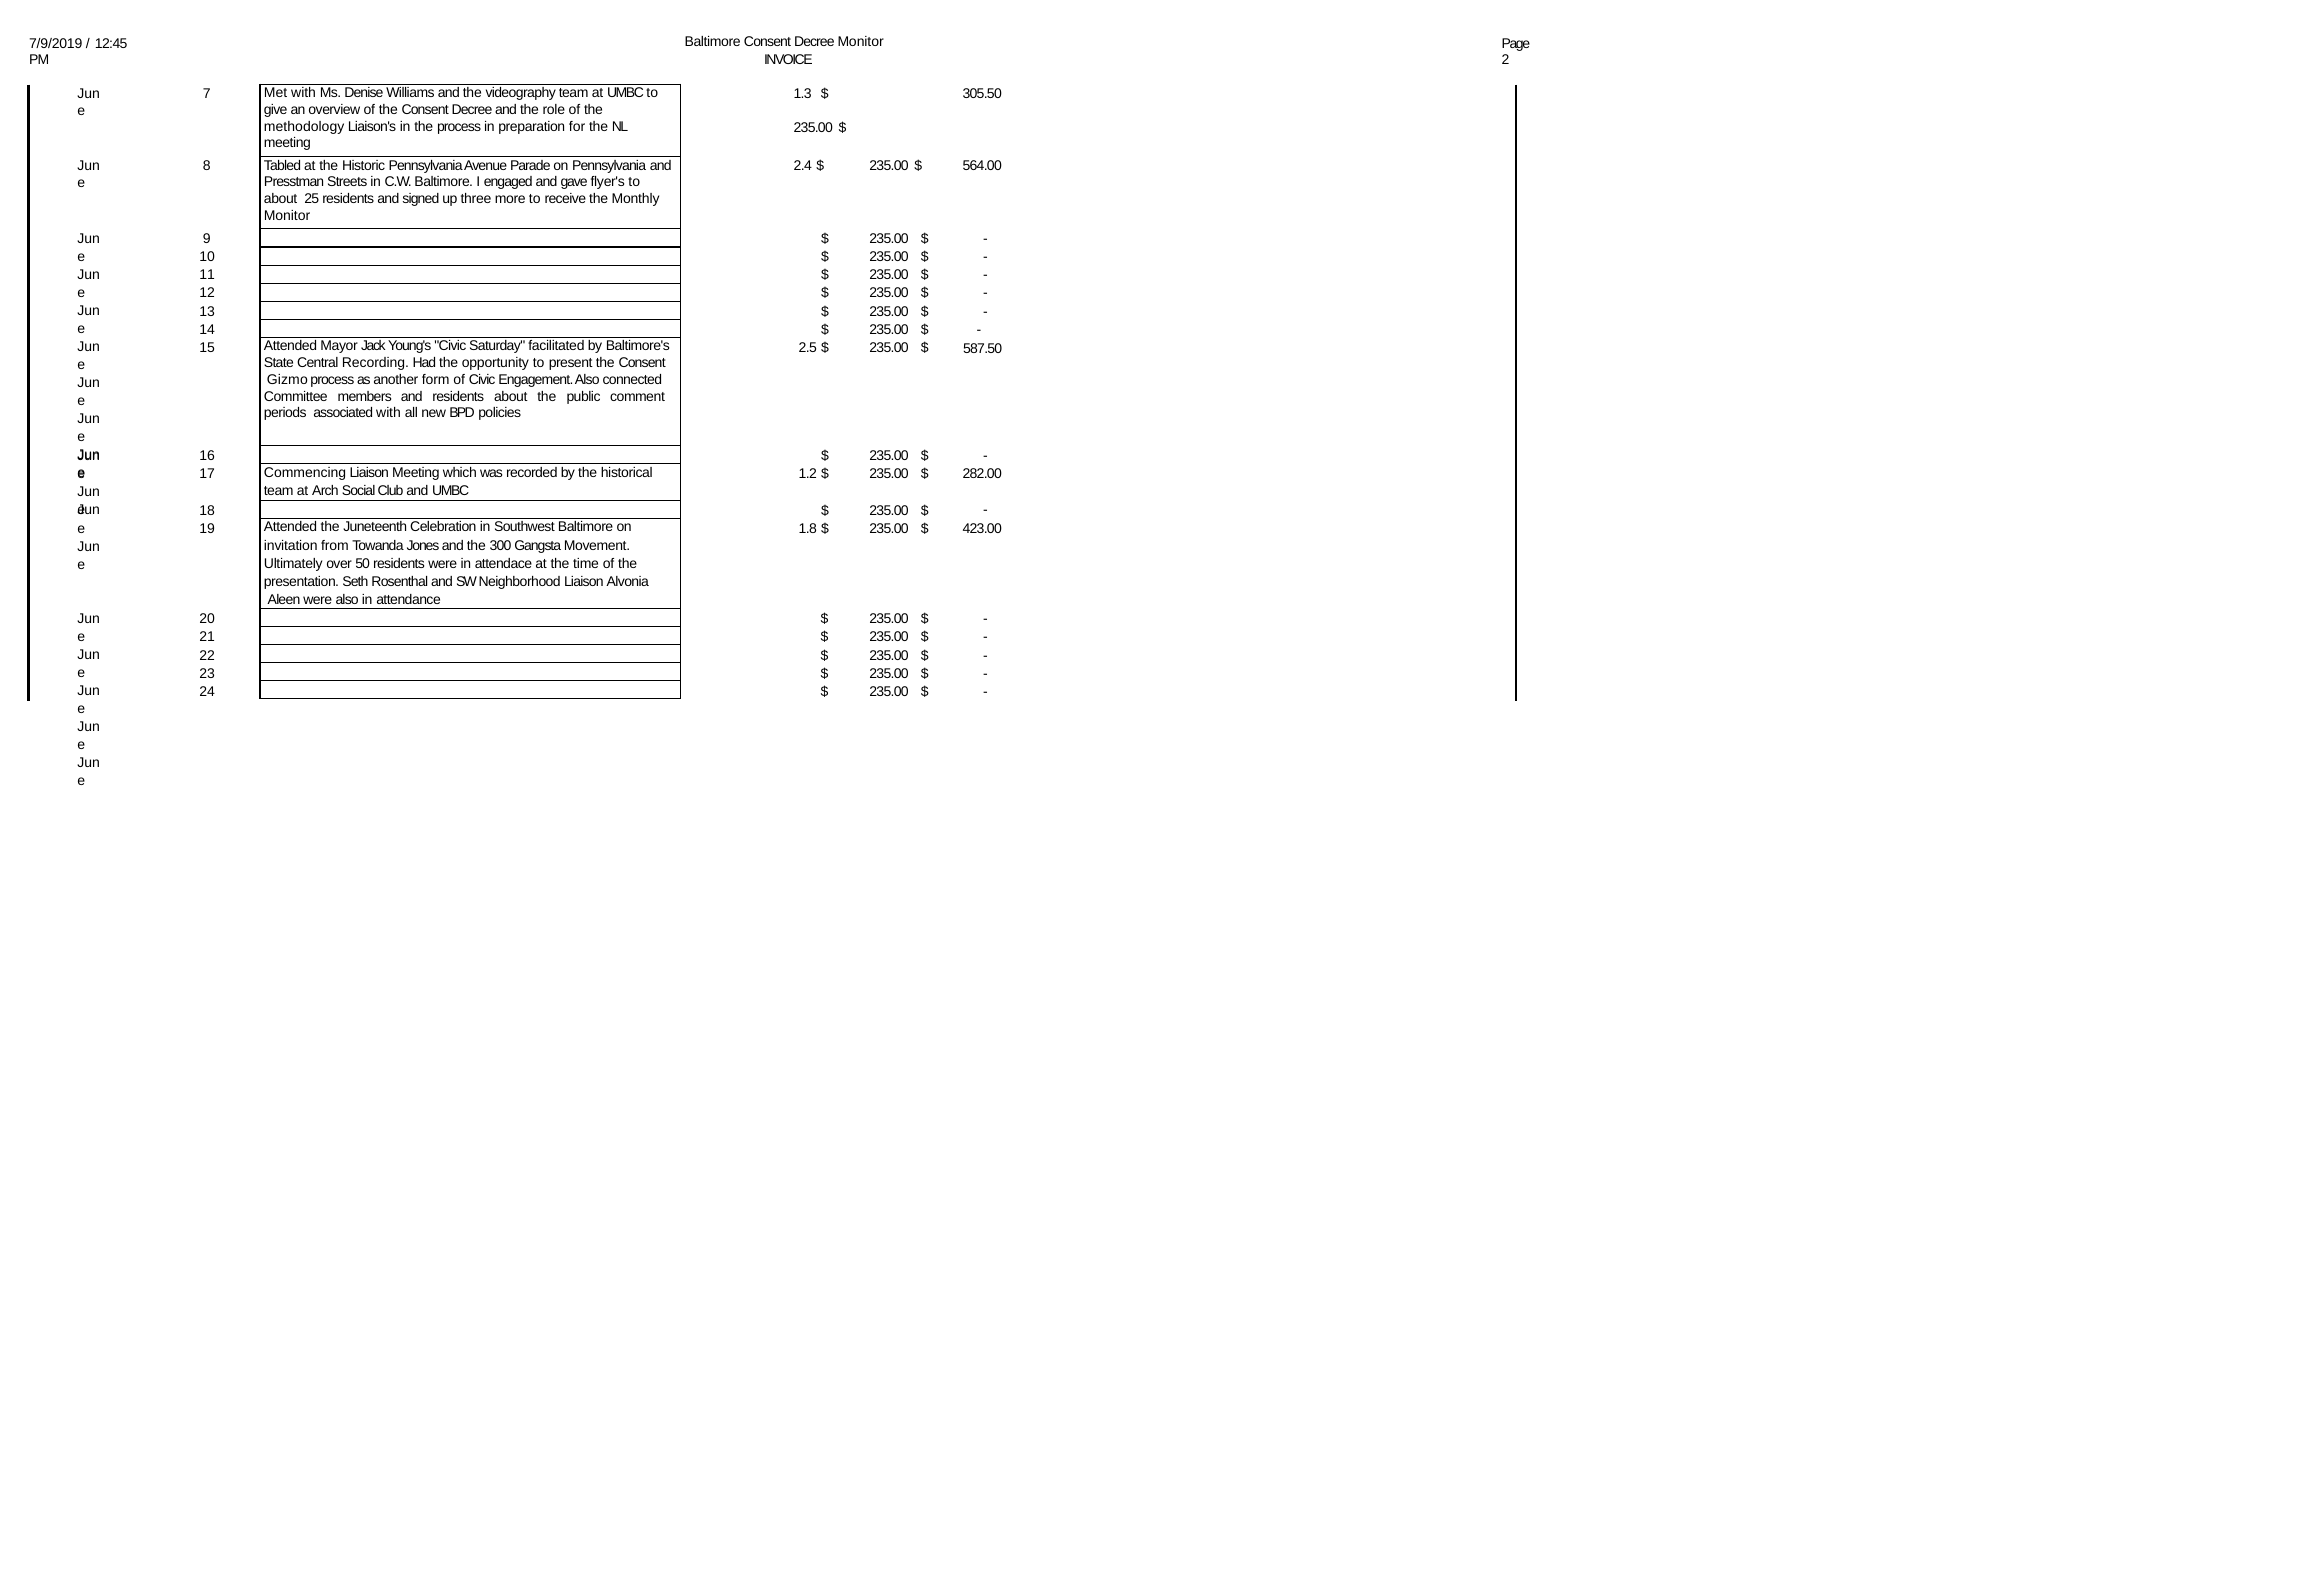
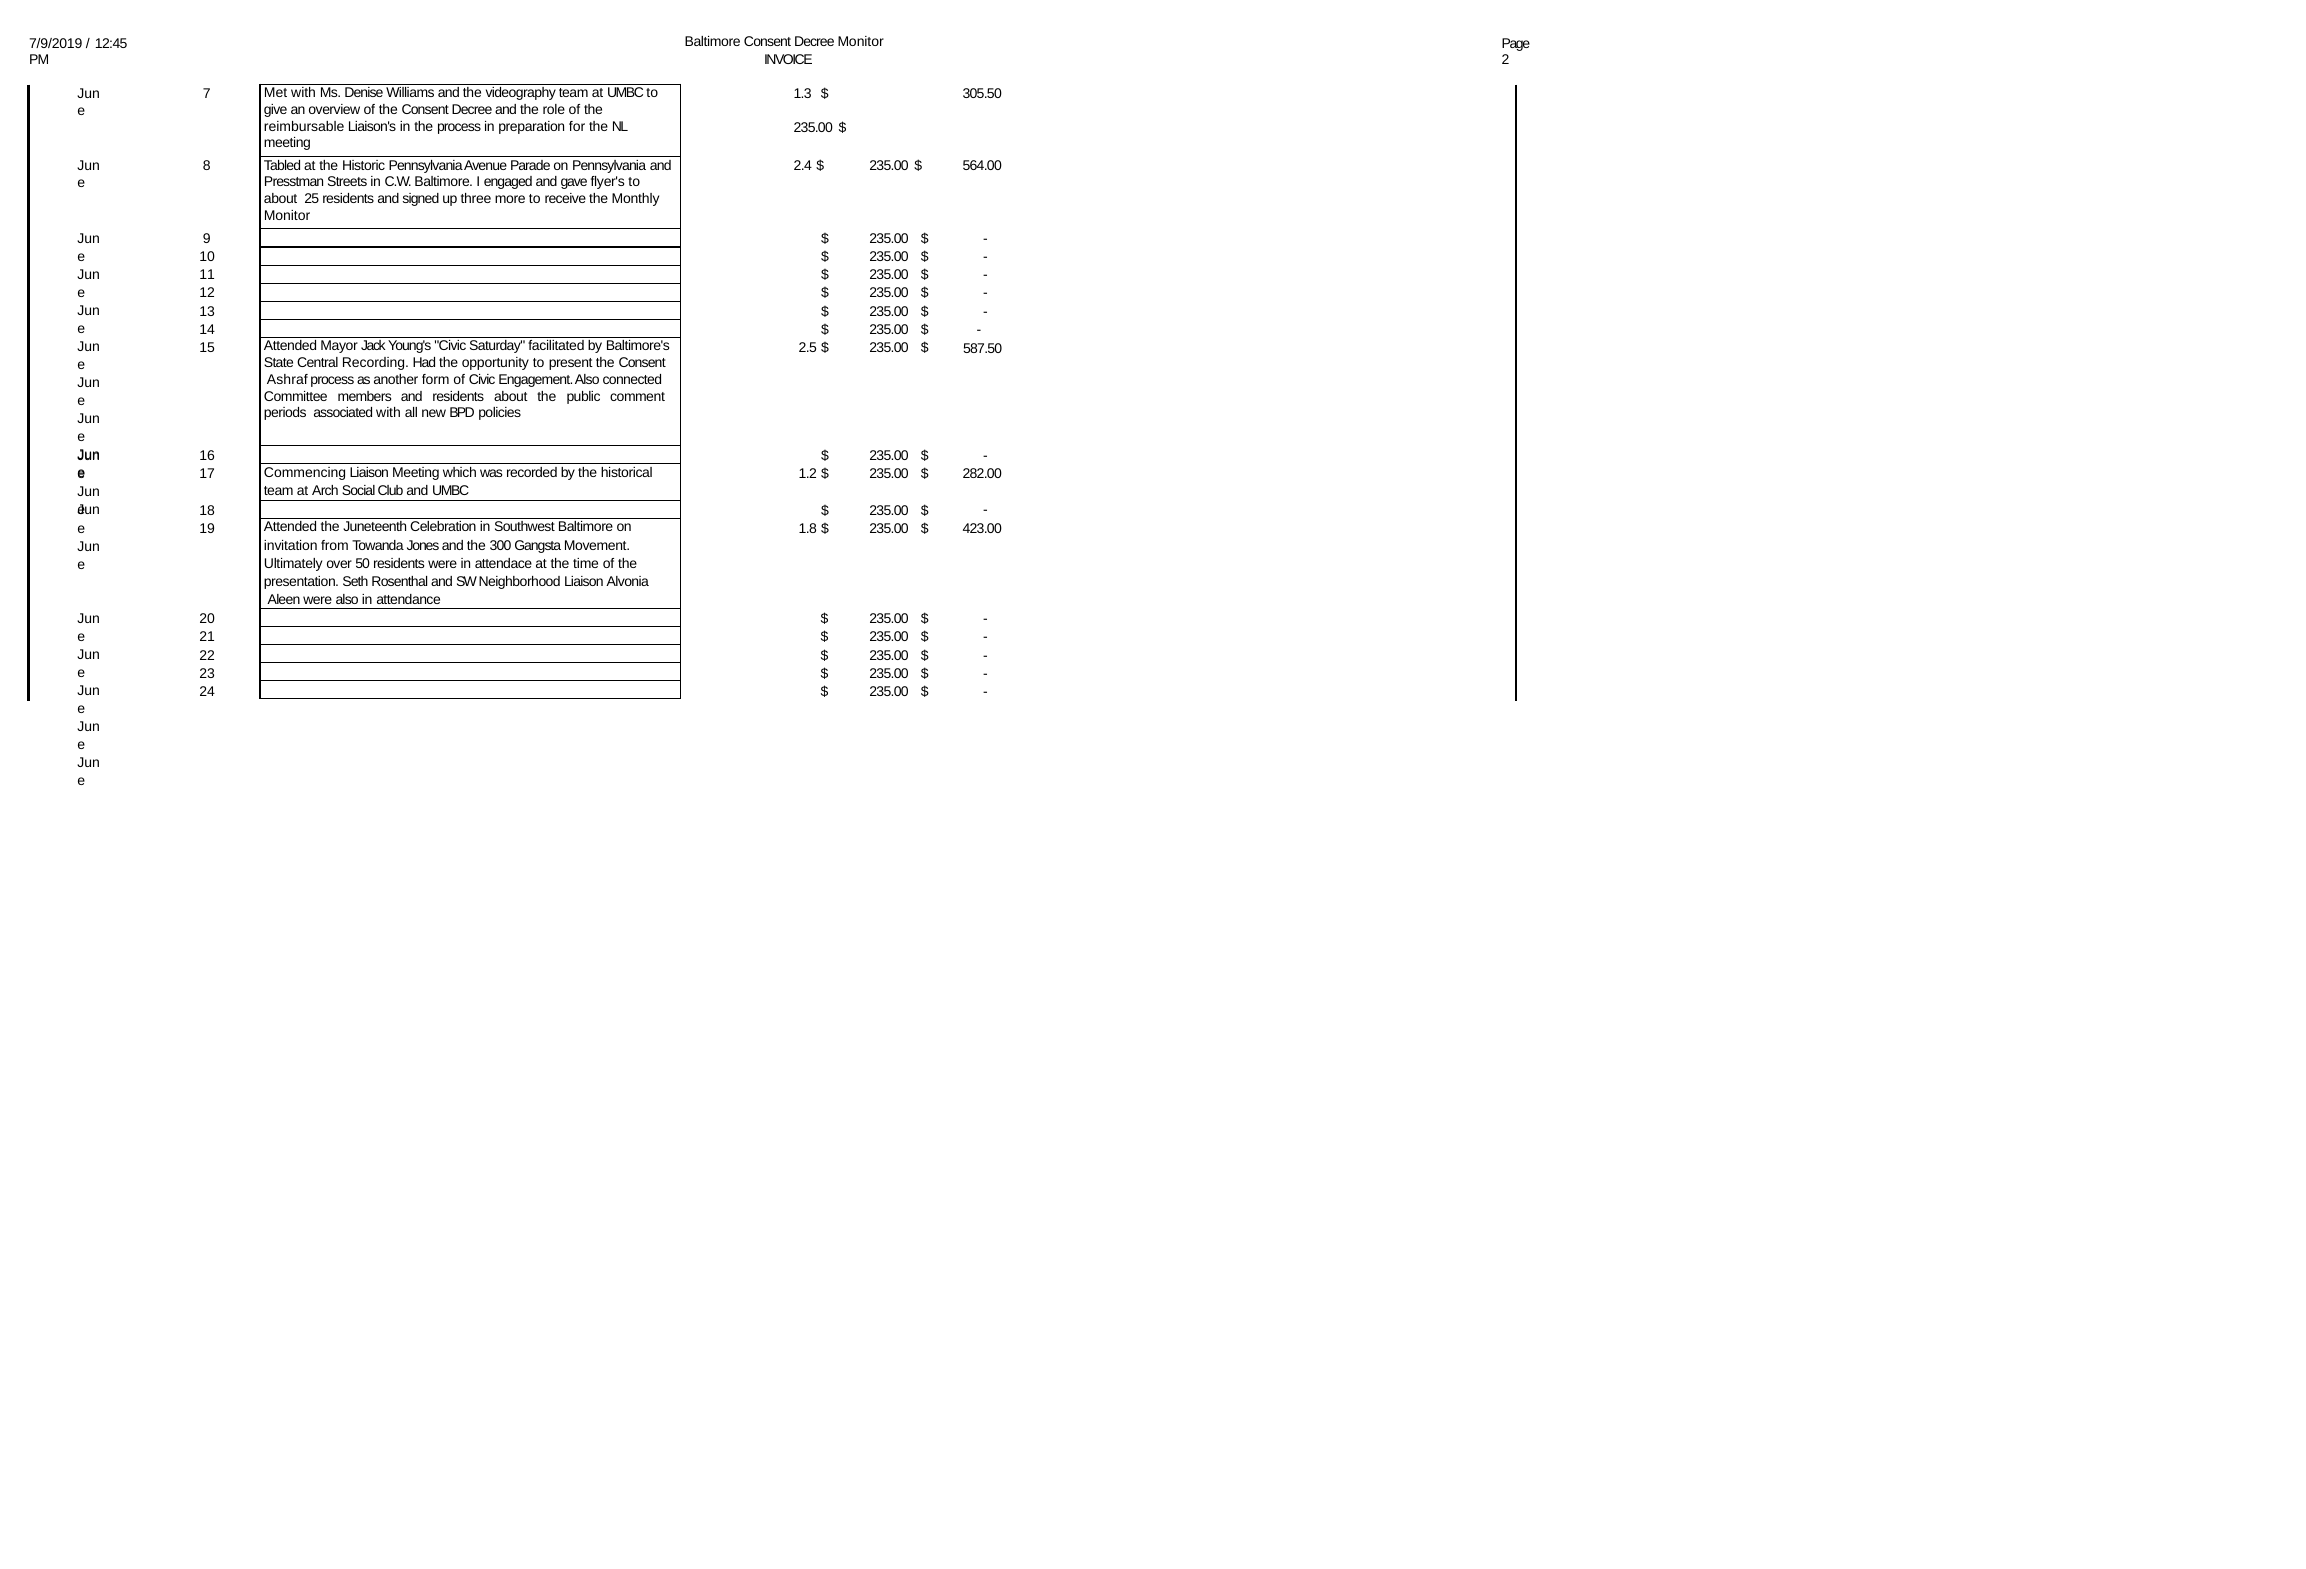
methodology: methodology -> reimbursable
Gizmo: Gizmo -> Ashraf
